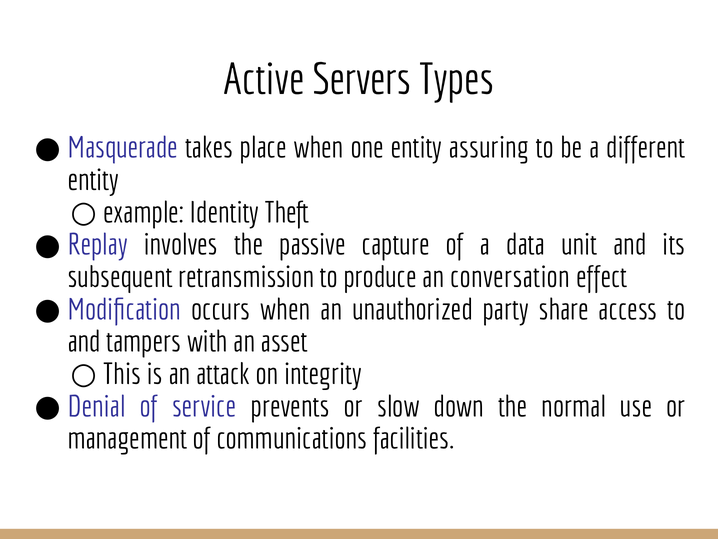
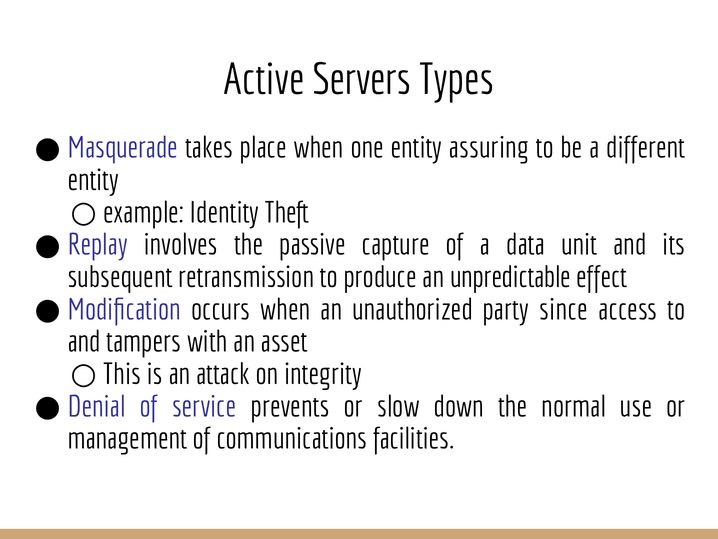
conversation: conversation -> unpredictable
share: share -> since
